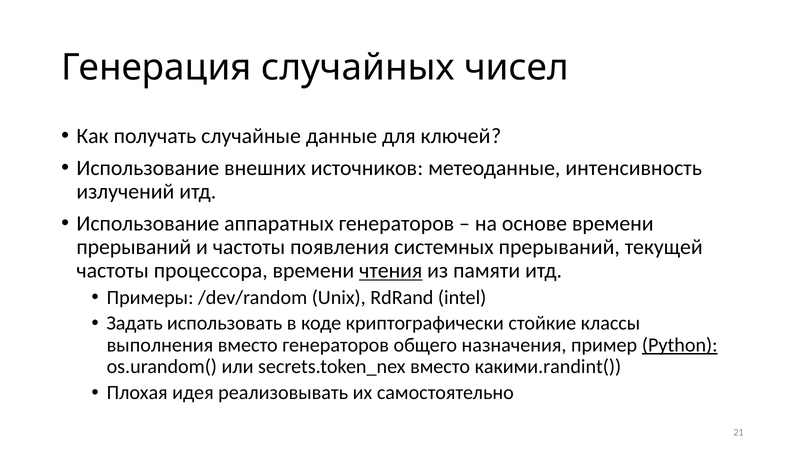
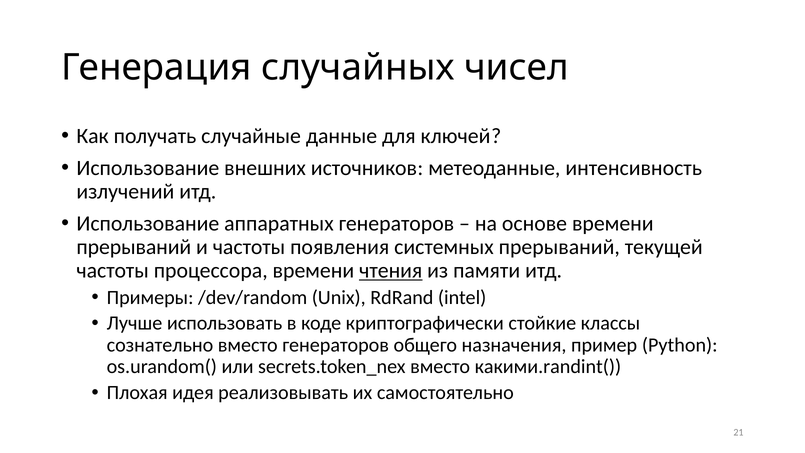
Задать: Задать -> Лучше
выполнения: выполнения -> сознательно
Python underline: present -> none
